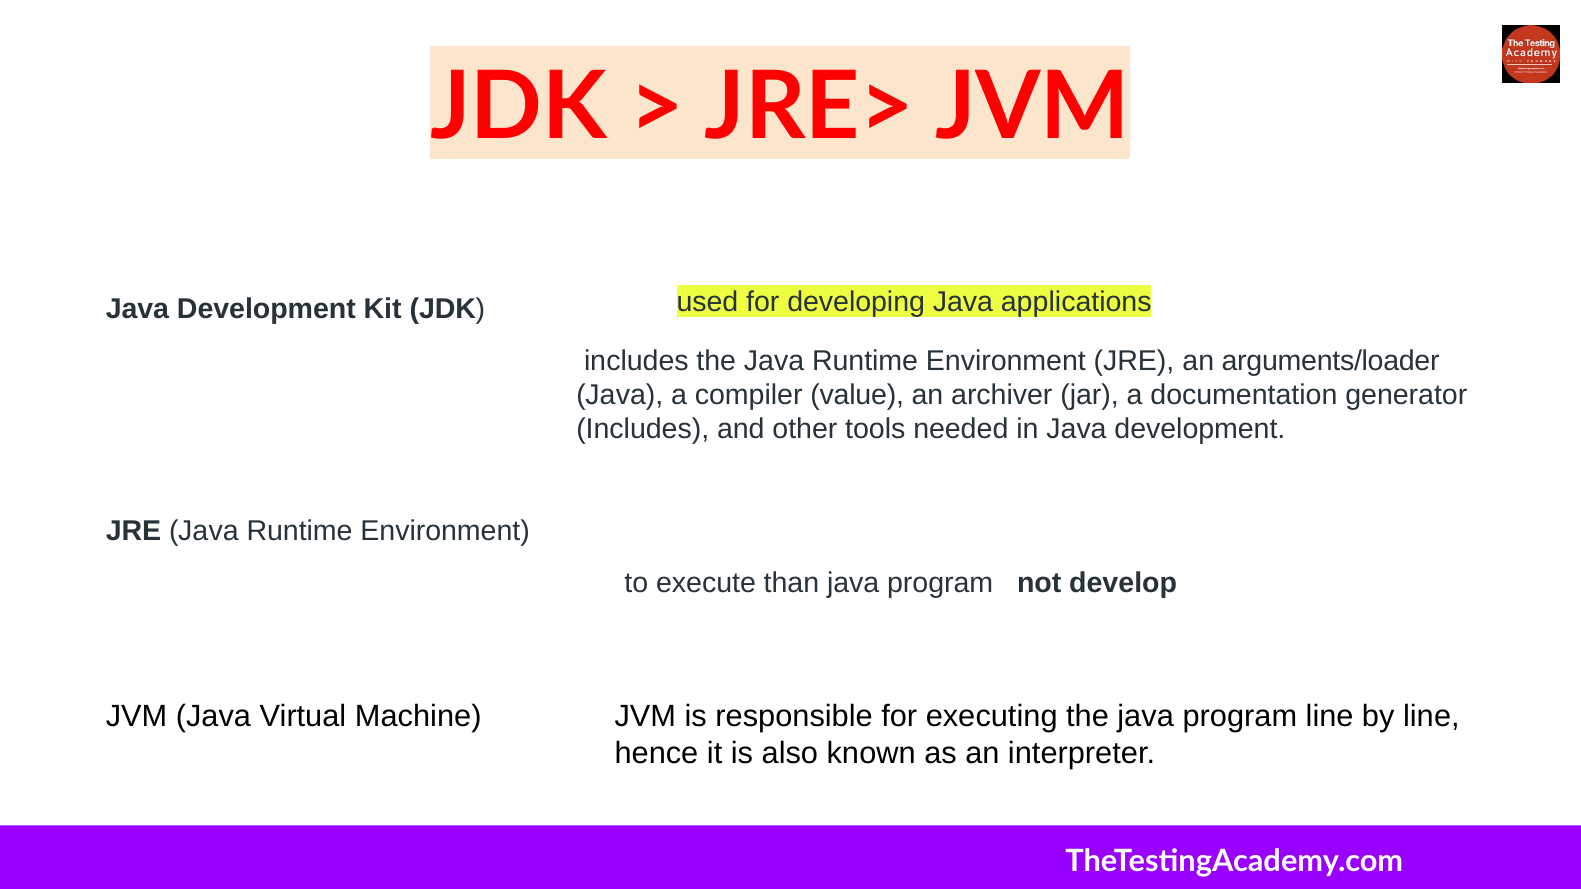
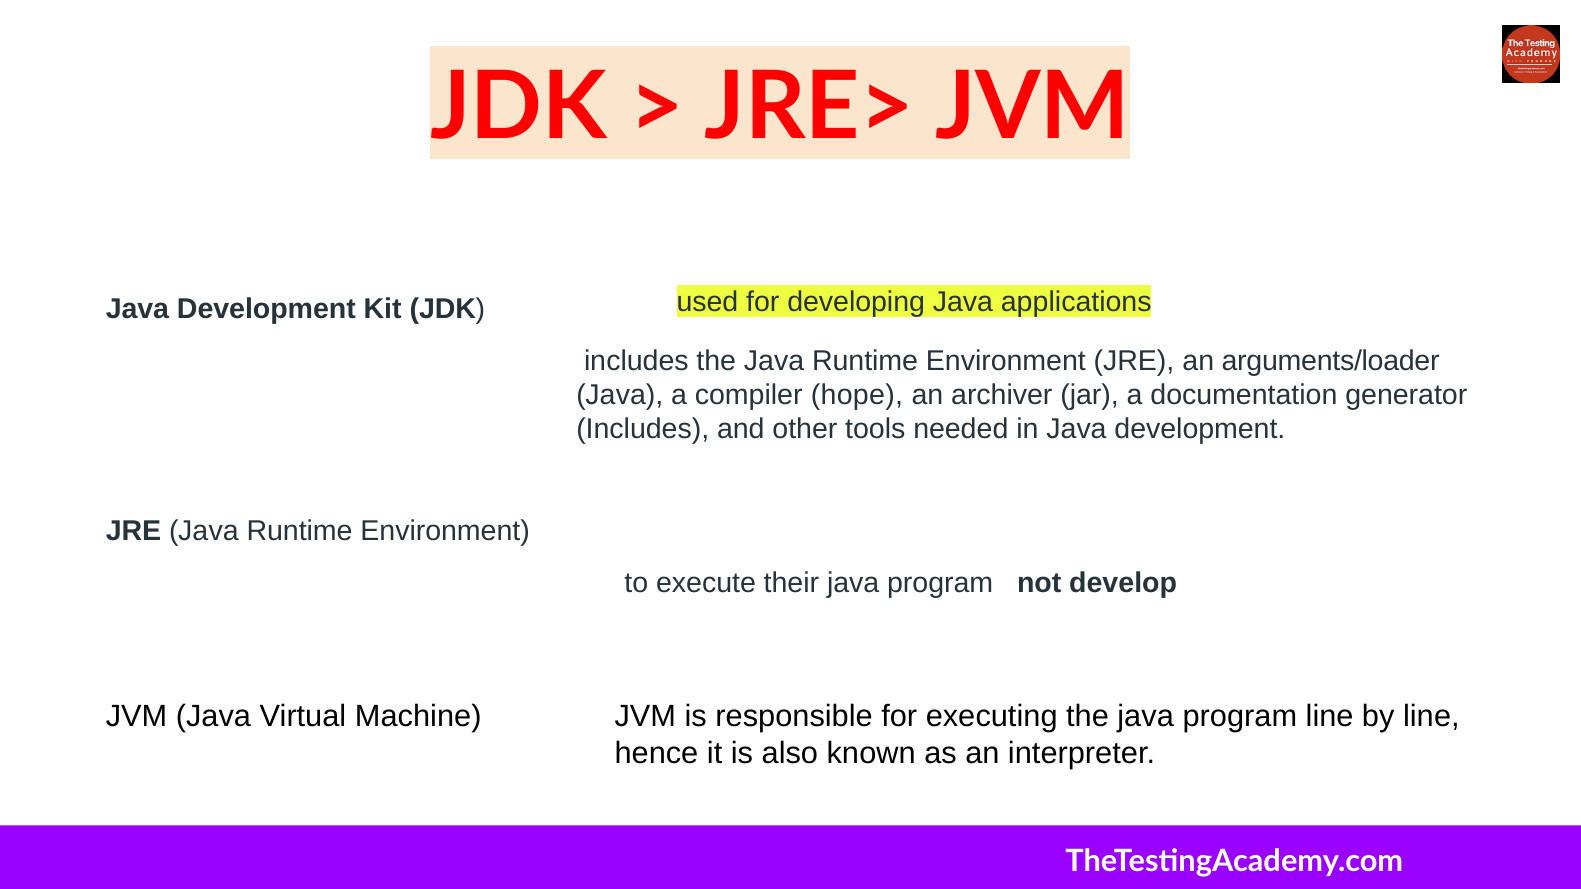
value: value -> hope
than: than -> their
